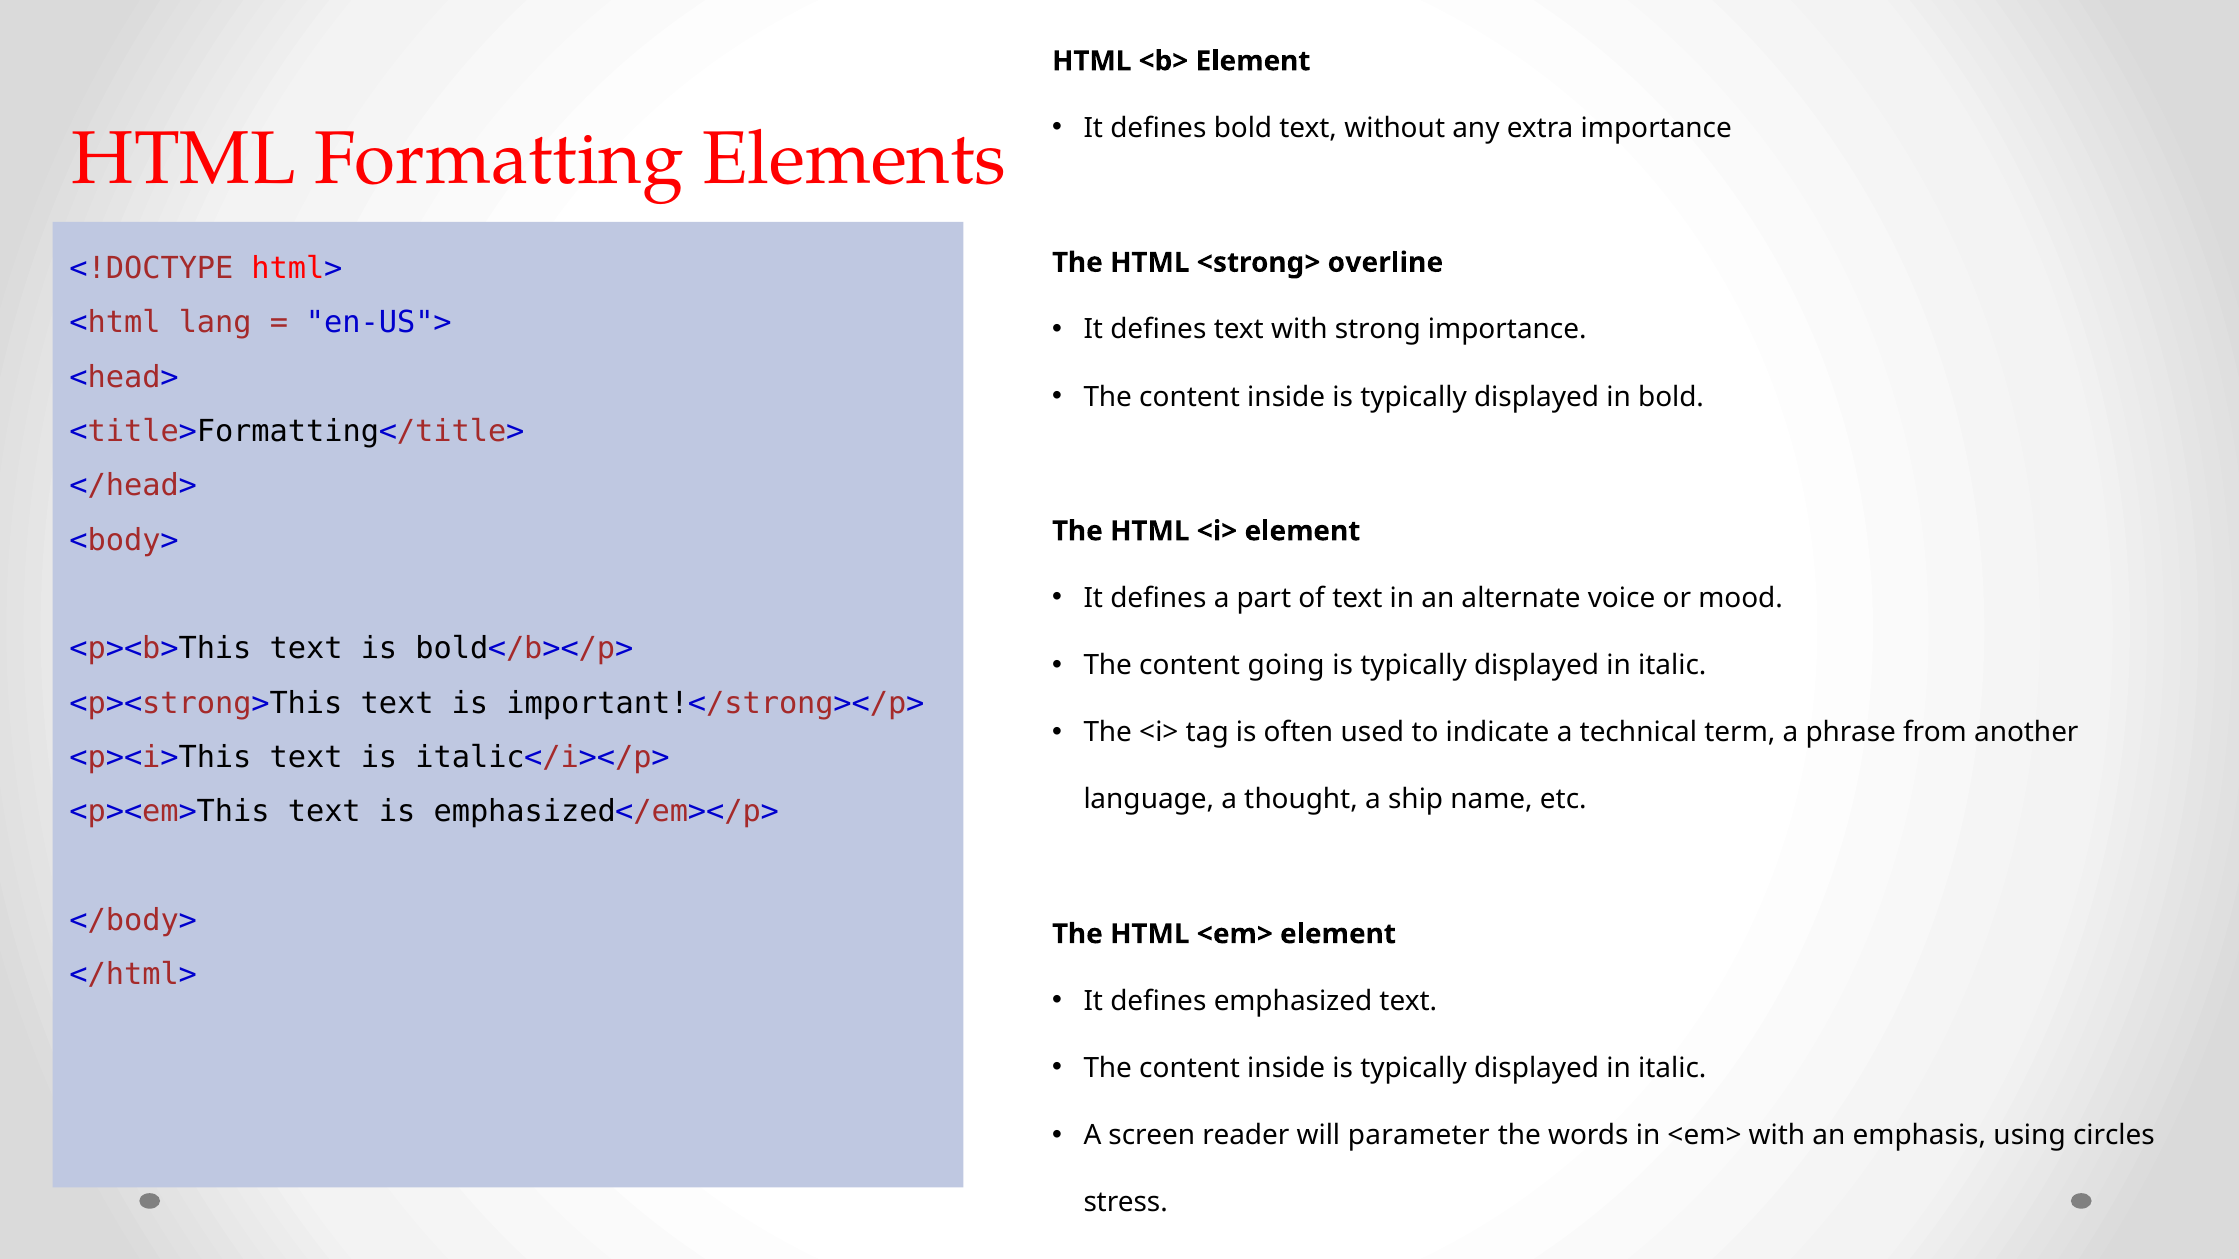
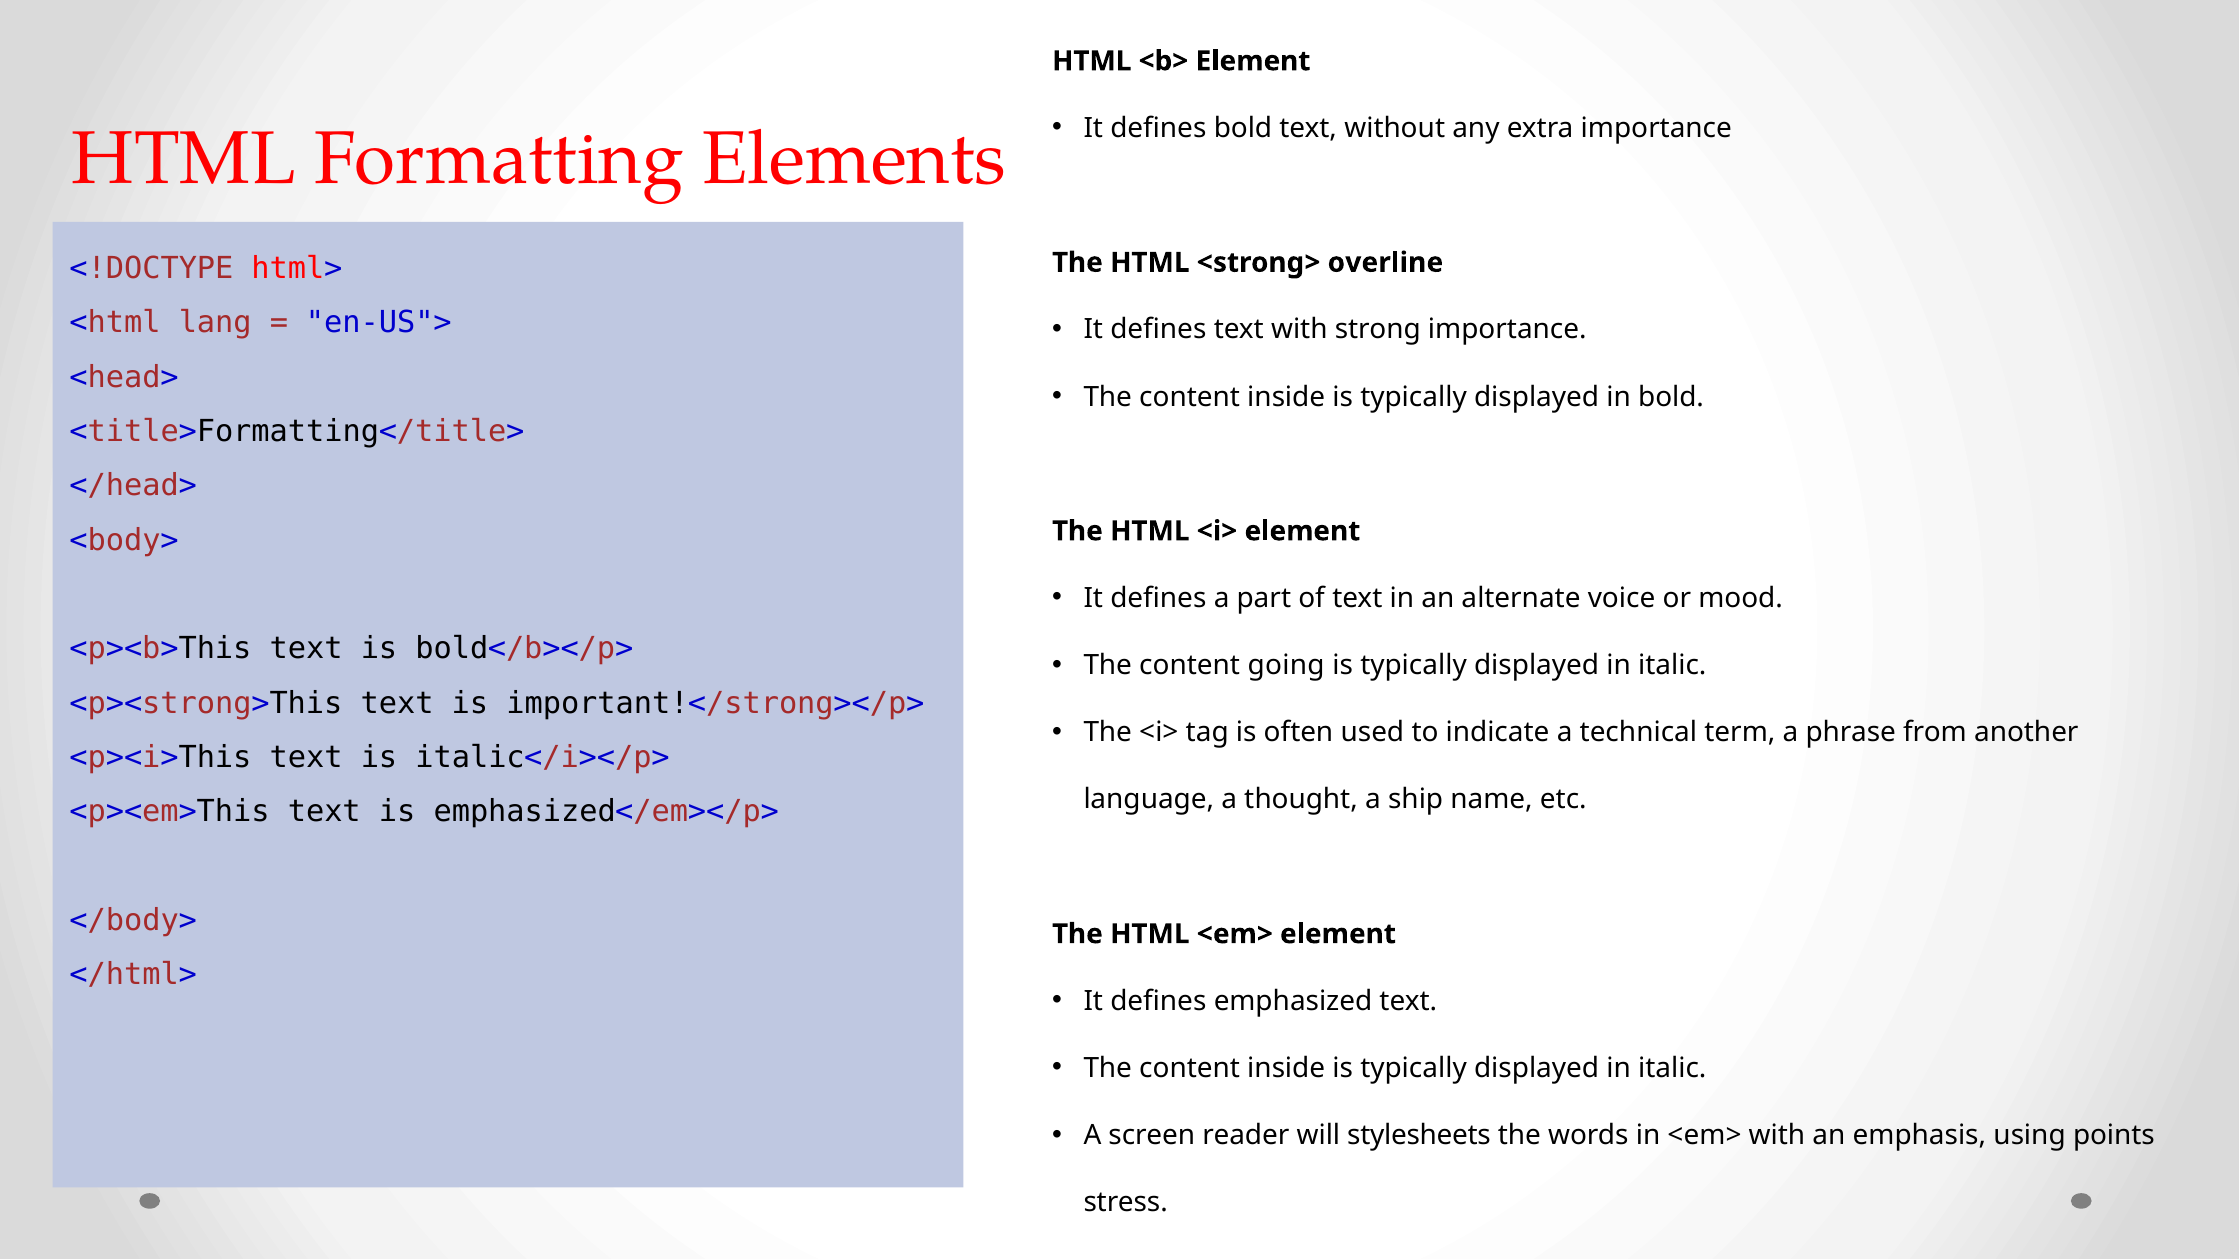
parameter: parameter -> stylesheets
circles: circles -> points
